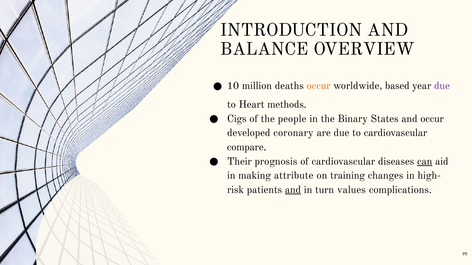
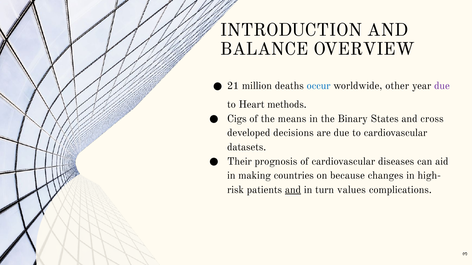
10: 10 -> 21
occur at (319, 86) colour: orange -> blue
based: based -> other
people: people -> means
and occur: occur -> cross
coronary: coronary -> decisions
compare: compare -> datasets
can underline: present -> none
attribute: attribute -> countries
training: training -> because
